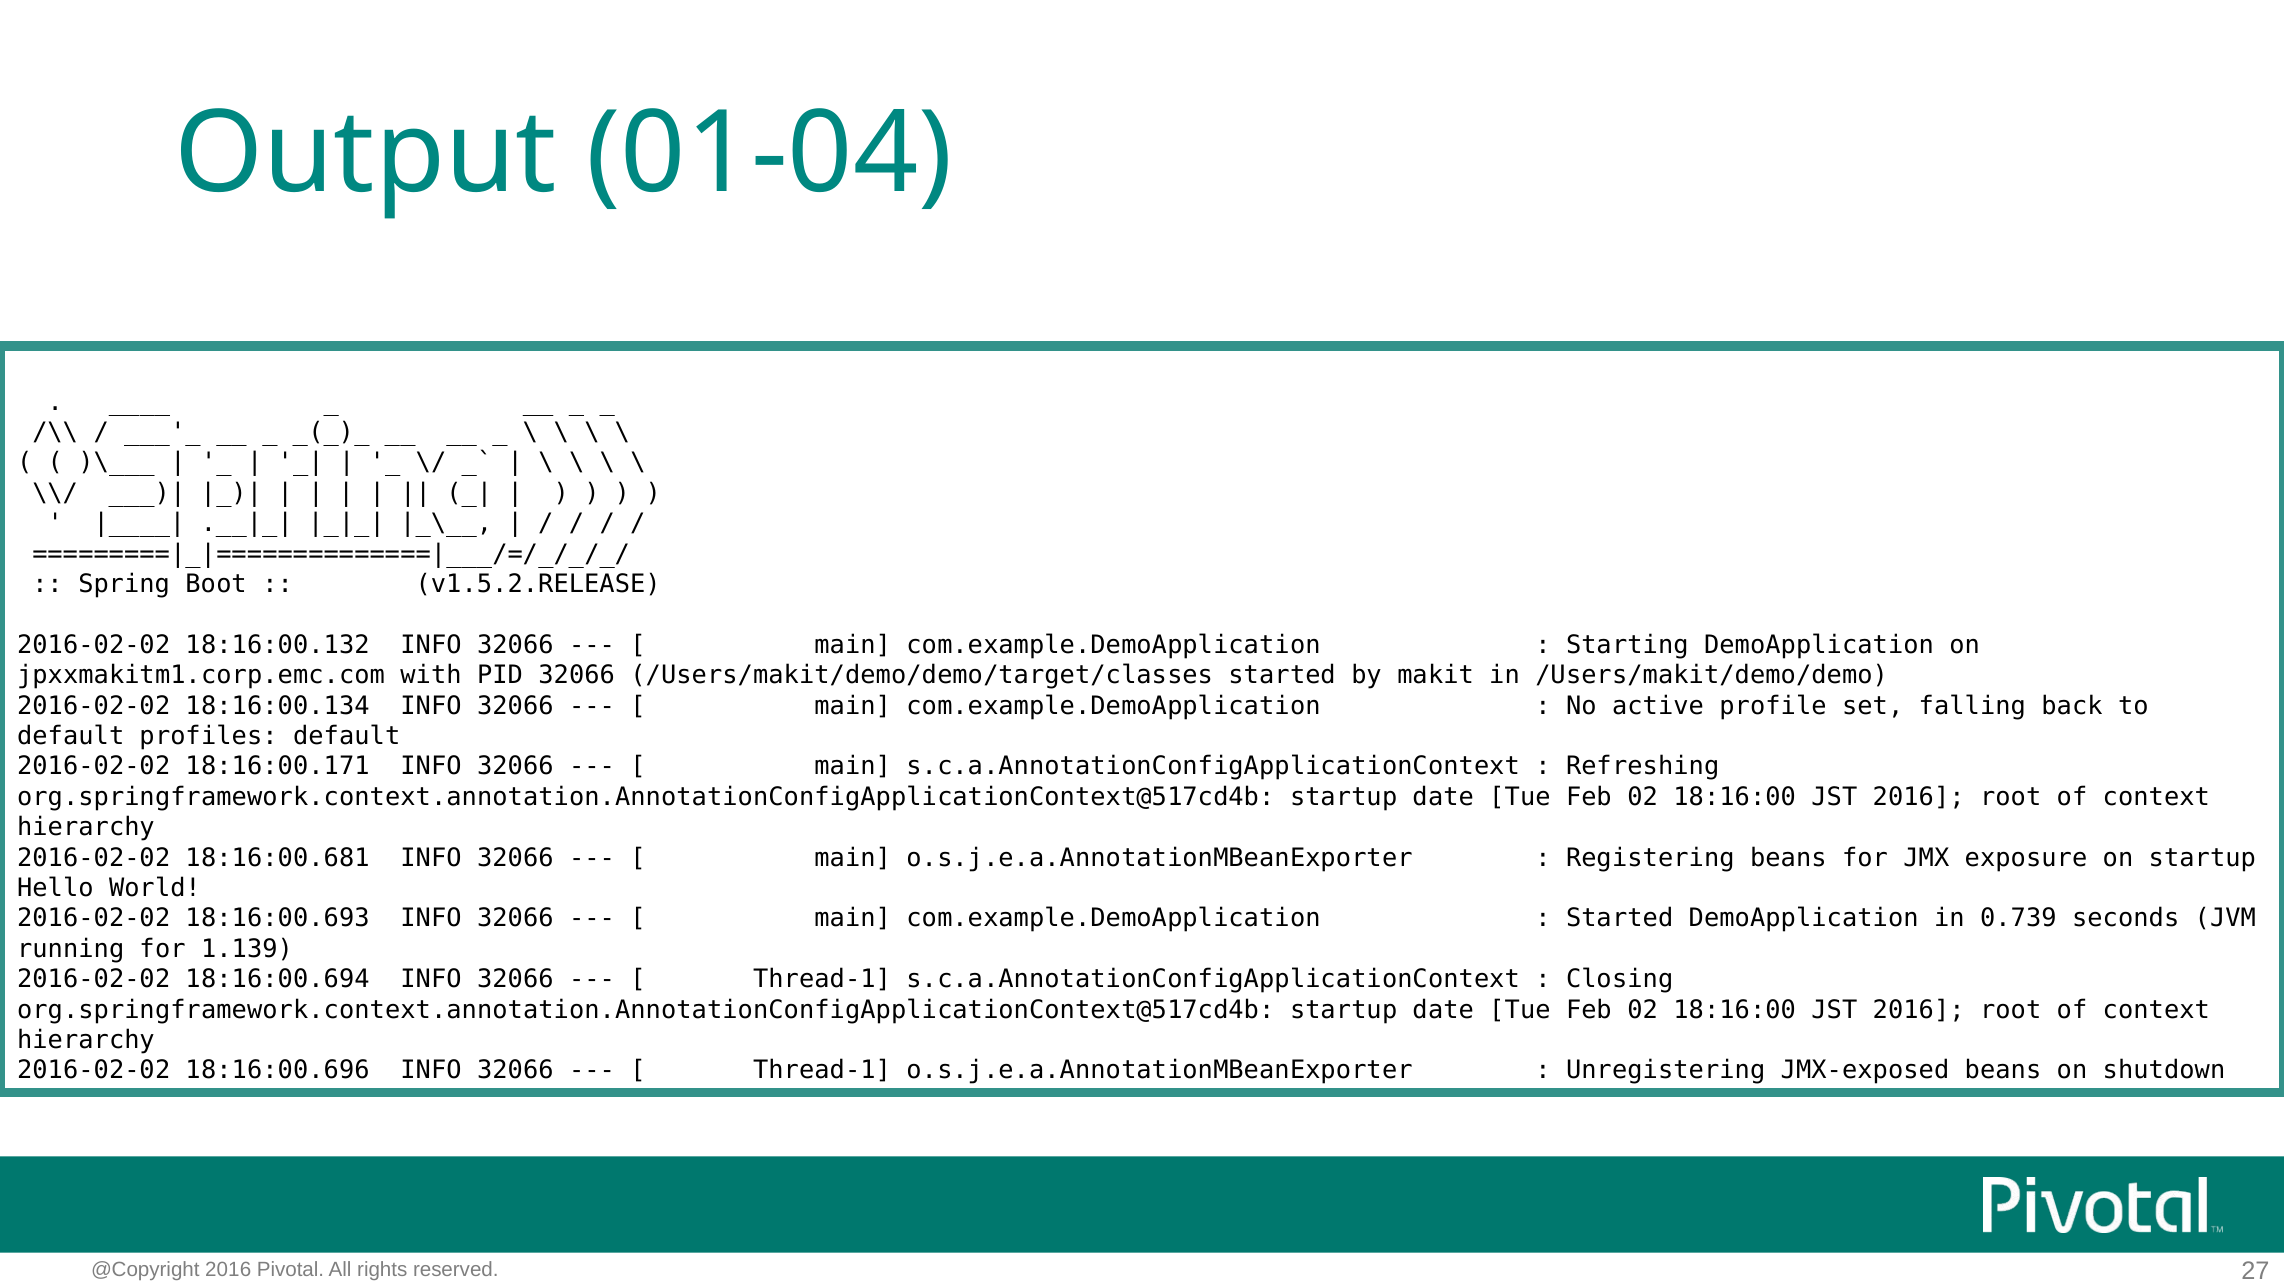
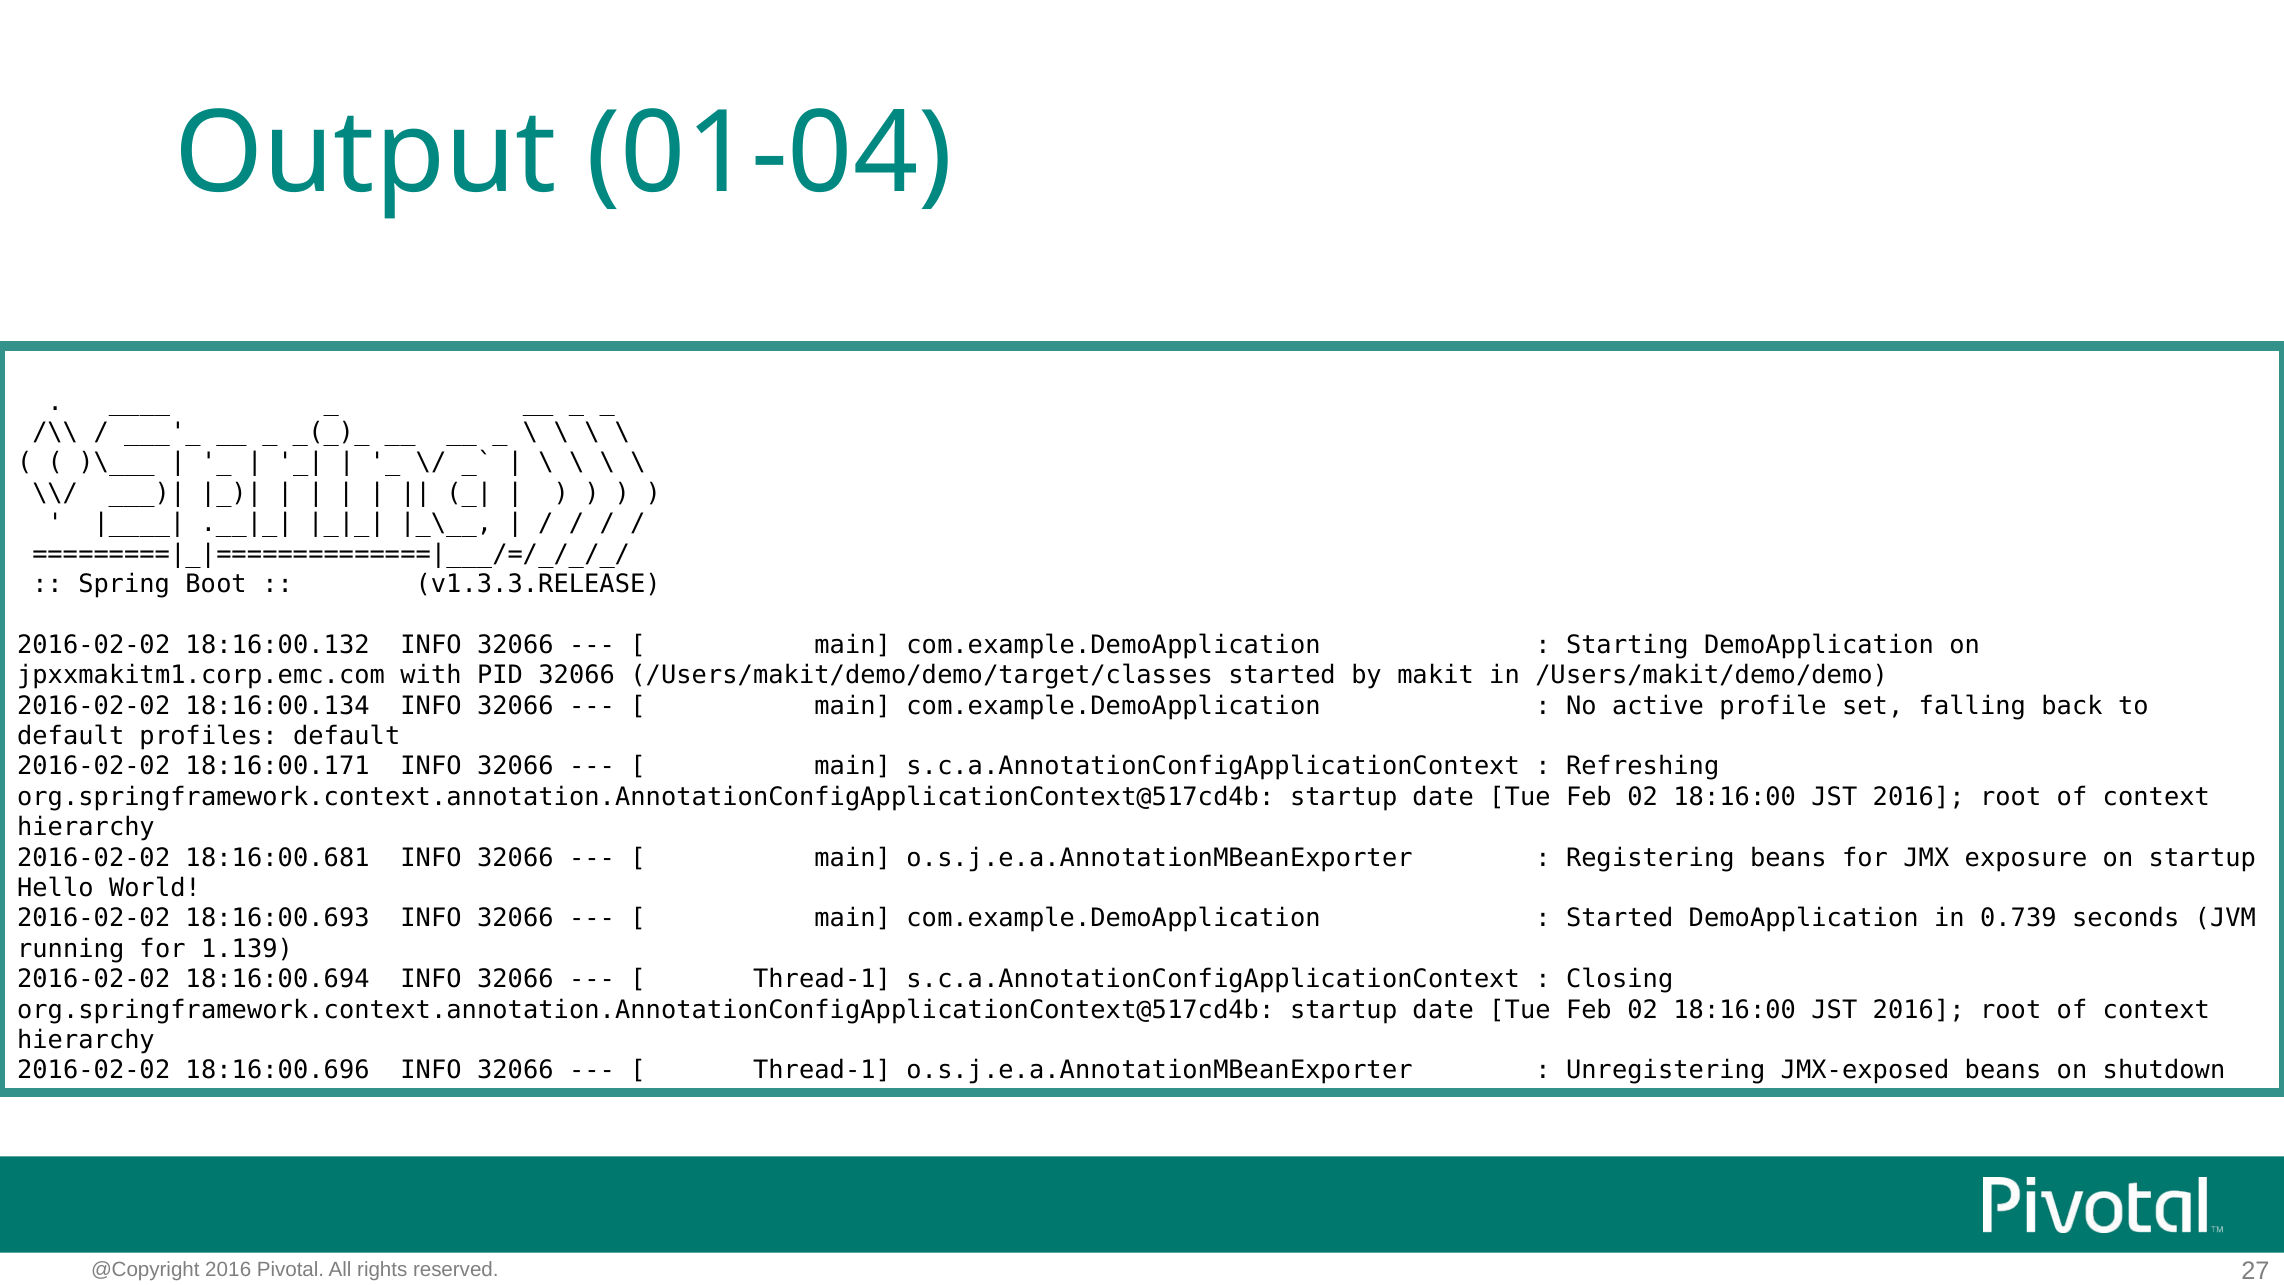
v1.5.2.RELEASE: v1.5.2.RELEASE -> v1.3.3.RELEASE
